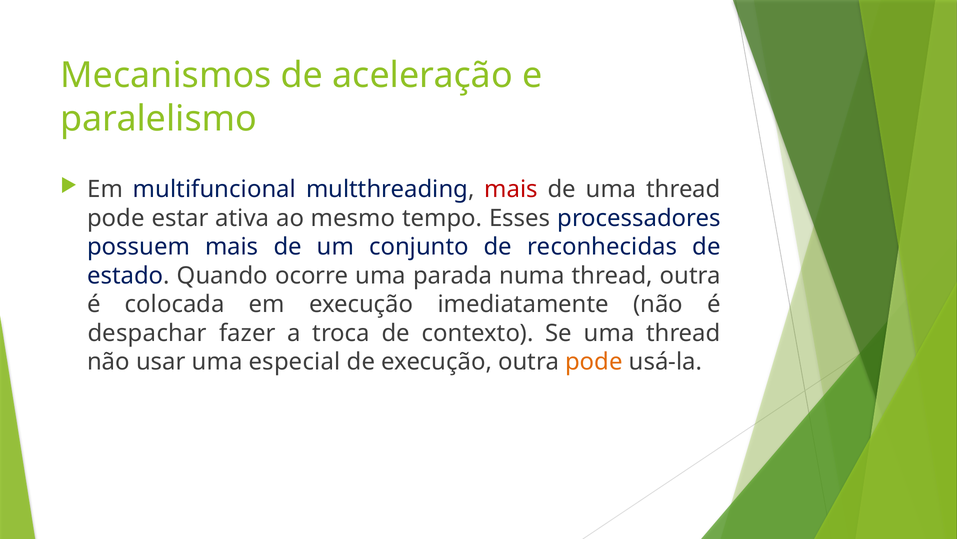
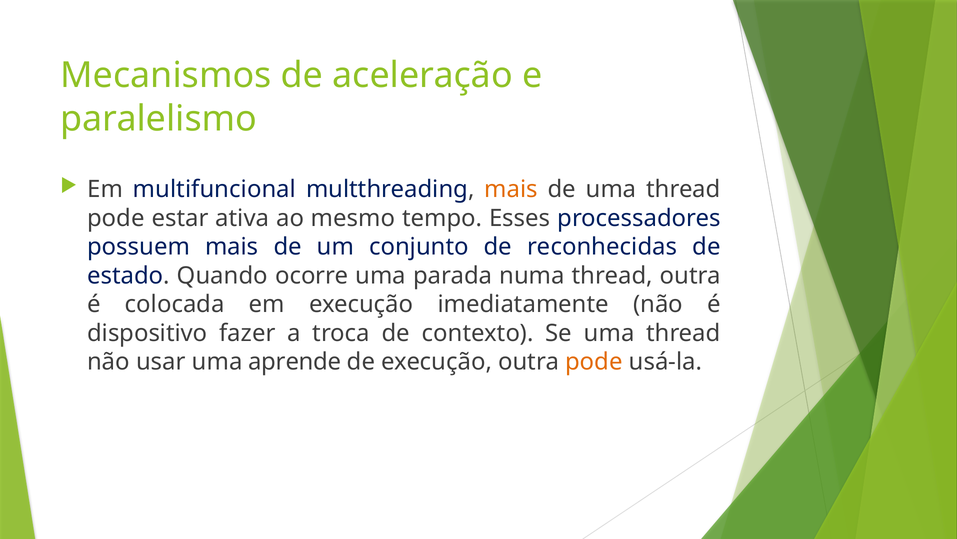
mais at (511, 189) colour: red -> orange
despachar: despachar -> dispositivo
especial: especial -> aprende
